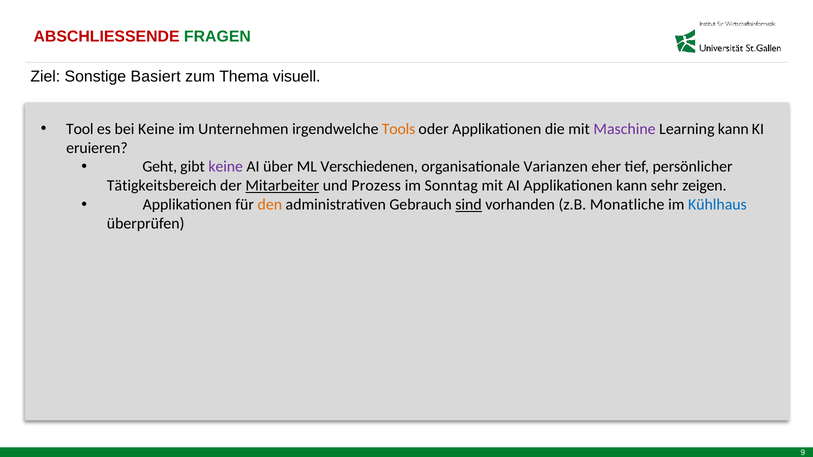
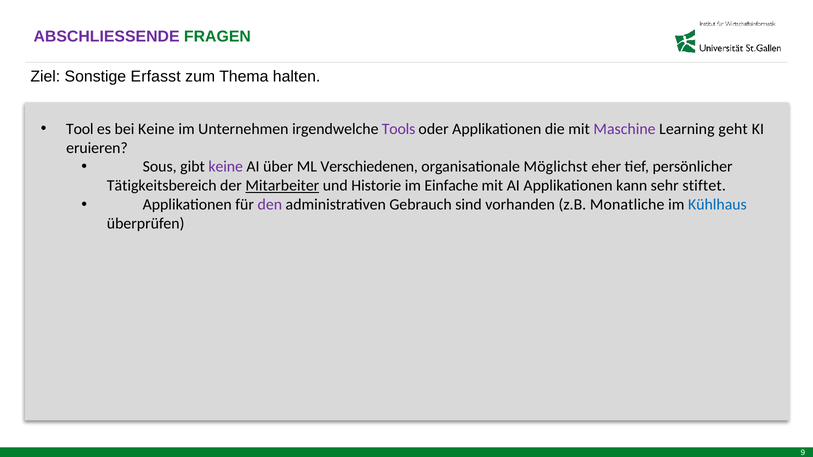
ABSCHLIESSENDE colour: red -> purple
Basiert: Basiert -> Erfasst
visuell: visuell -> halten
Tools colour: orange -> purple
Learning kann: kann -> geht
Geht: Geht -> Sous
Varianzen: Varianzen -> Möglichst
Prozess: Prozess -> Historie
Sonntag: Sonntag -> Einfache
zeigen: zeigen -> stiftet
den colour: orange -> purple
sind underline: present -> none
